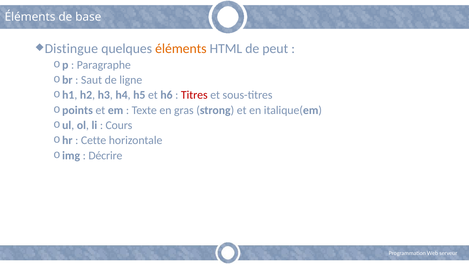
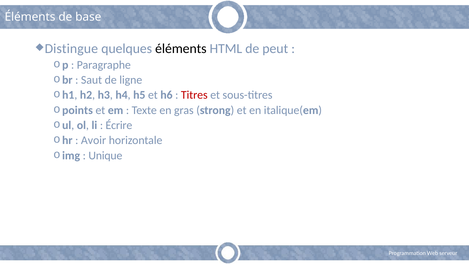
éléments at (181, 49) colour: orange -> black
Cours: Cours -> Écrire
Cette: Cette -> Avoir
Décrire: Décrire -> Unique
